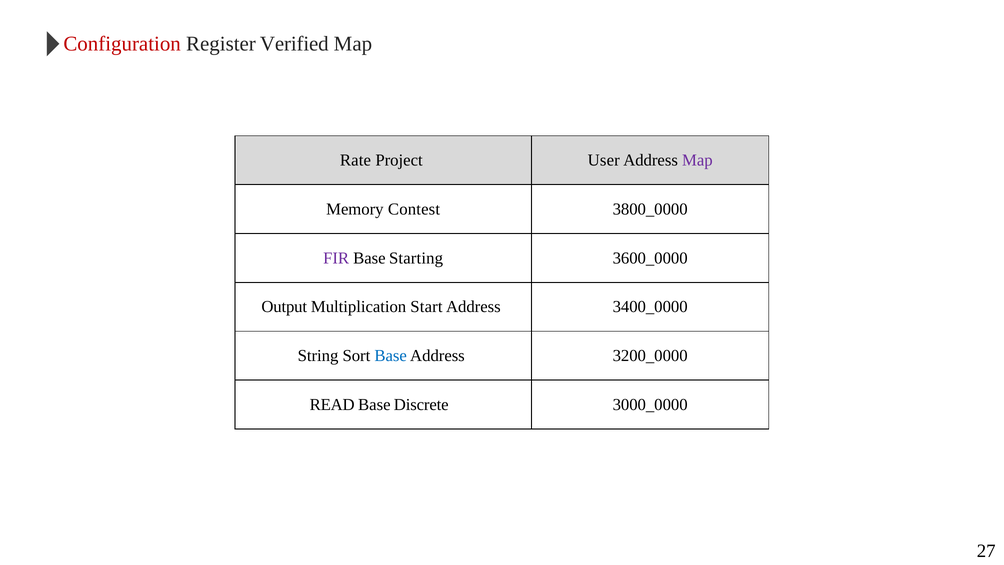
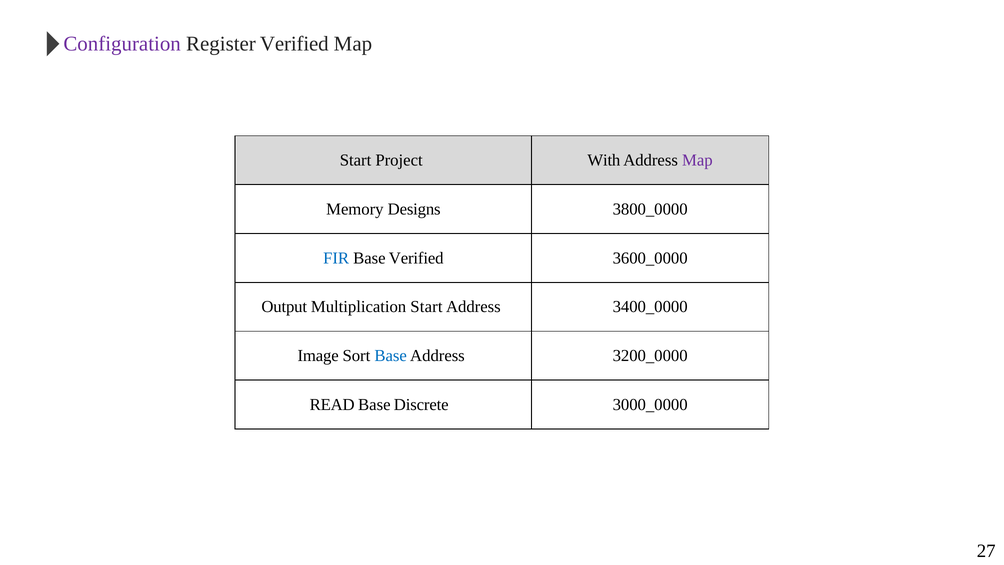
Configuration colour: red -> purple
Rate at (355, 160): Rate -> Start
User: User -> With
Contest: Contest -> Designs
FIR colour: purple -> blue
Base Starting: Starting -> Verified
String: String -> Image
